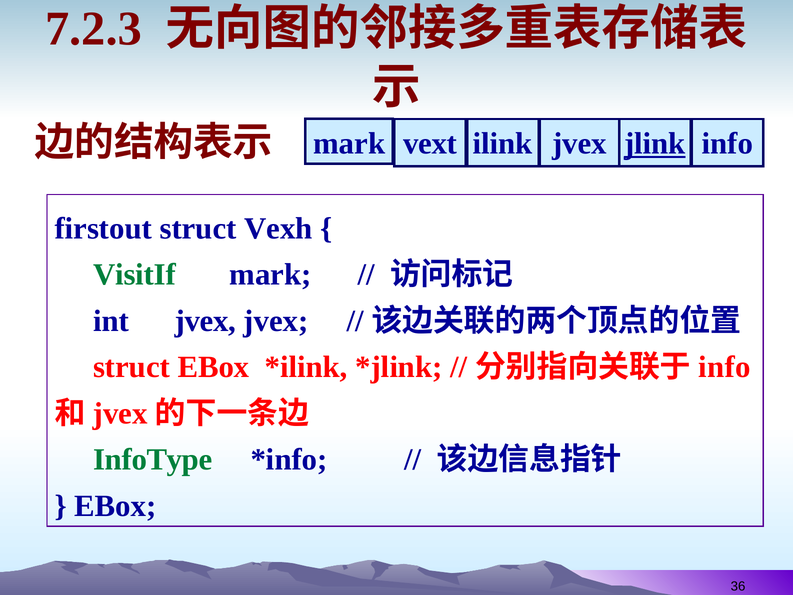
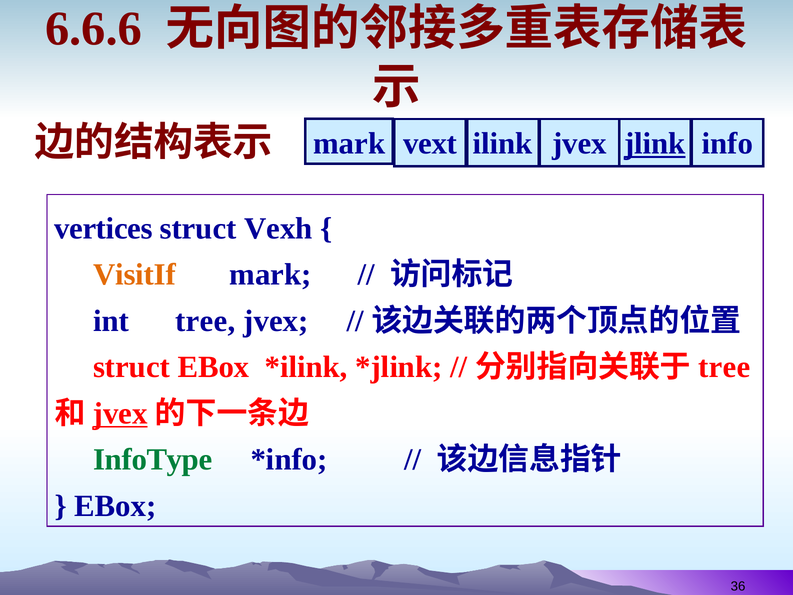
7.2.3: 7.2.3 -> 6.6.6
firstout: firstout -> vertices
VisitIf colour: green -> orange
int jvex: jvex -> tree
info at (724, 367): info -> tree
jvex at (120, 413) underline: none -> present
